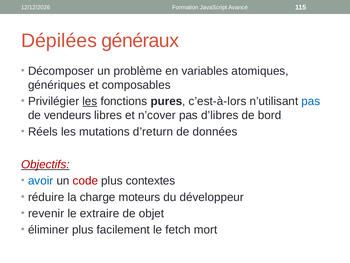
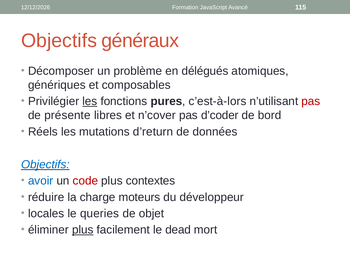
Dépilées at (59, 41): Dépilées -> Objectifs
variables: variables -> délégués
pas at (311, 101) colour: blue -> red
vendeurs: vendeurs -> présente
d’libres: d’libres -> d’coder
Objectifs at (45, 164) colour: red -> blue
revenir: revenir -> locales
extraire: extraire -> queries
plus at (83, 229) underline: none -> present
fetch: fetch -> dead
